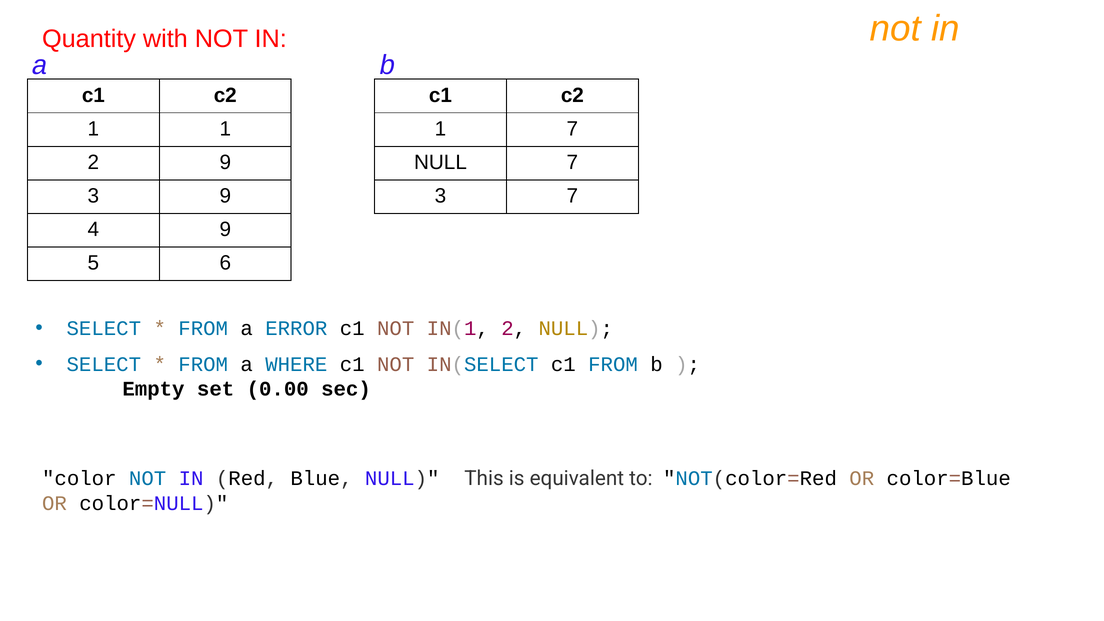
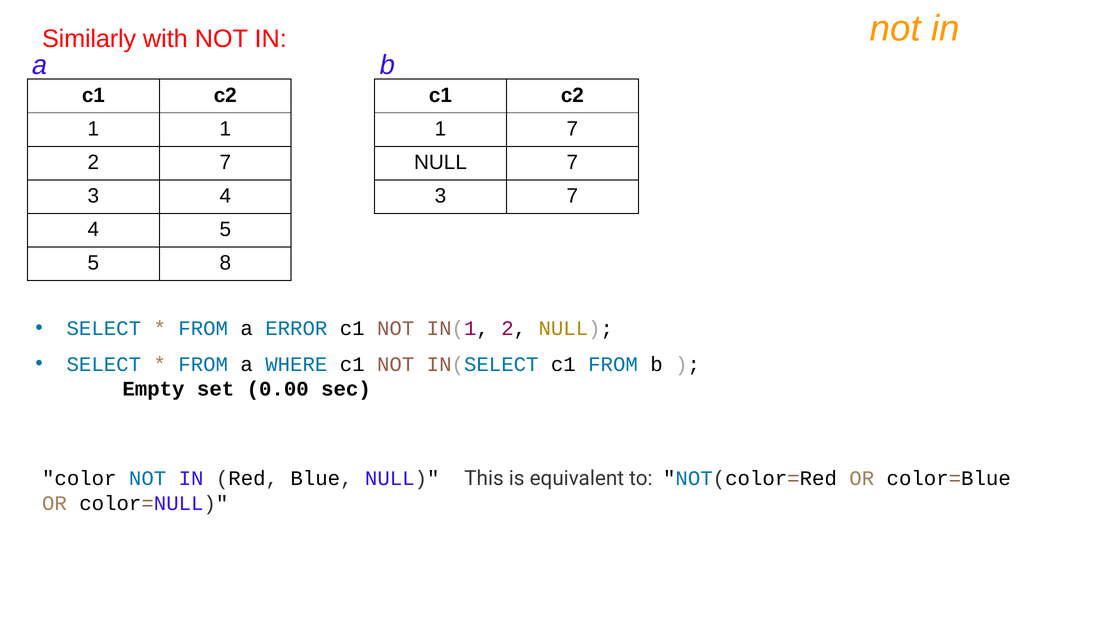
Quantity: Quantity -> Similarly
2 9: 9 -> 7
3 9: 9 -> 4
4 9: 9 -> 5
6: 6 -> 8
